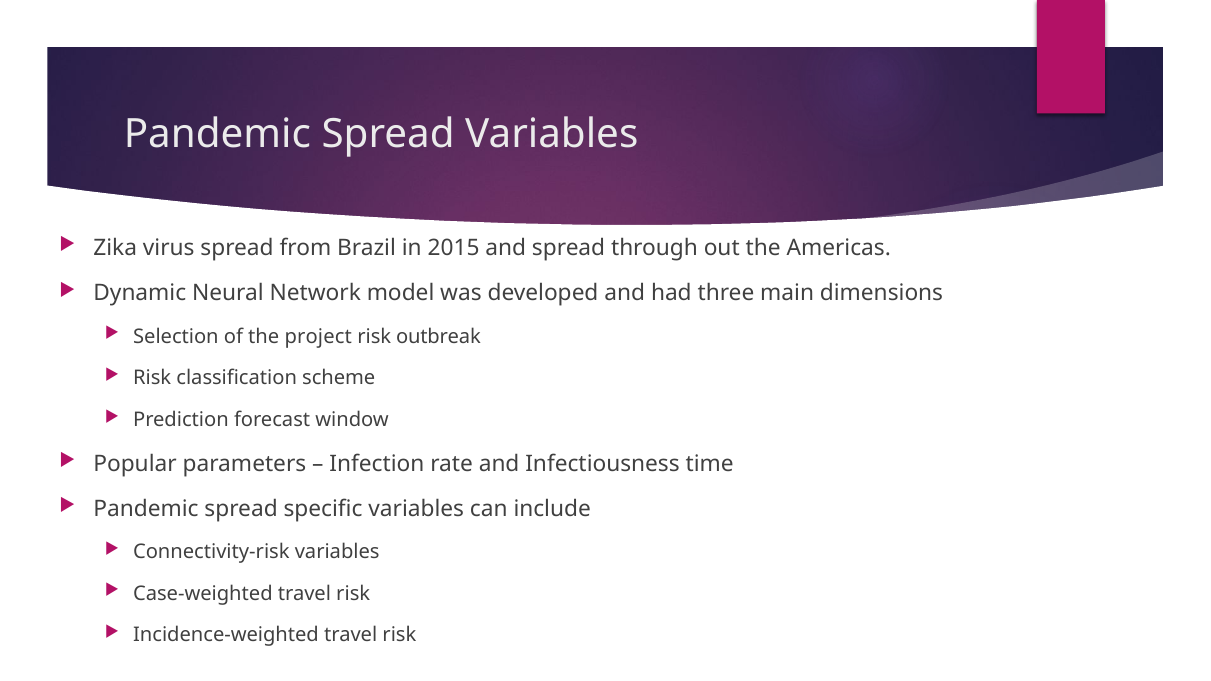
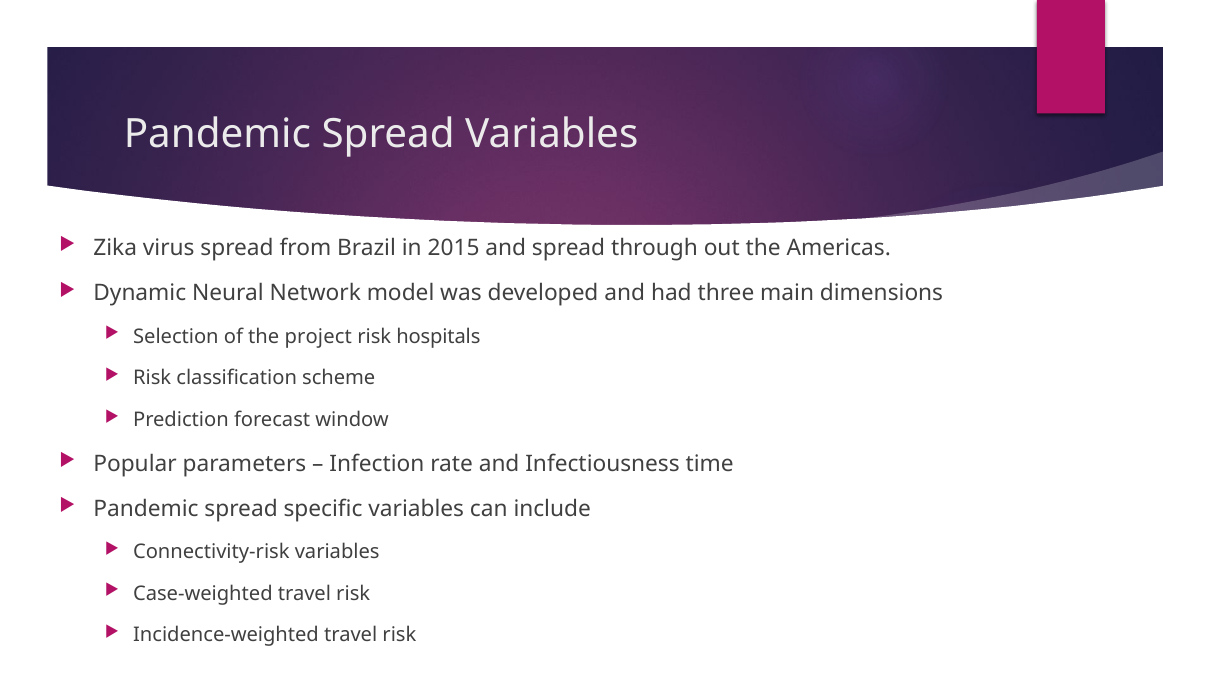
outbreak: outbreak -> hospitals
